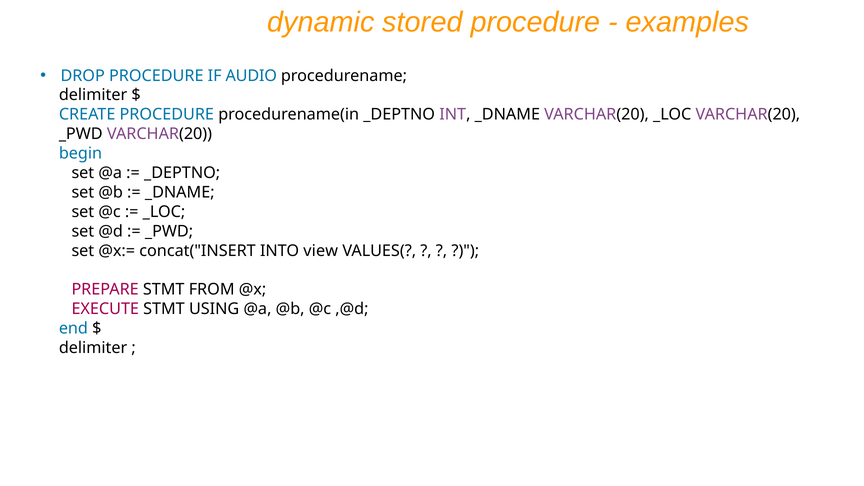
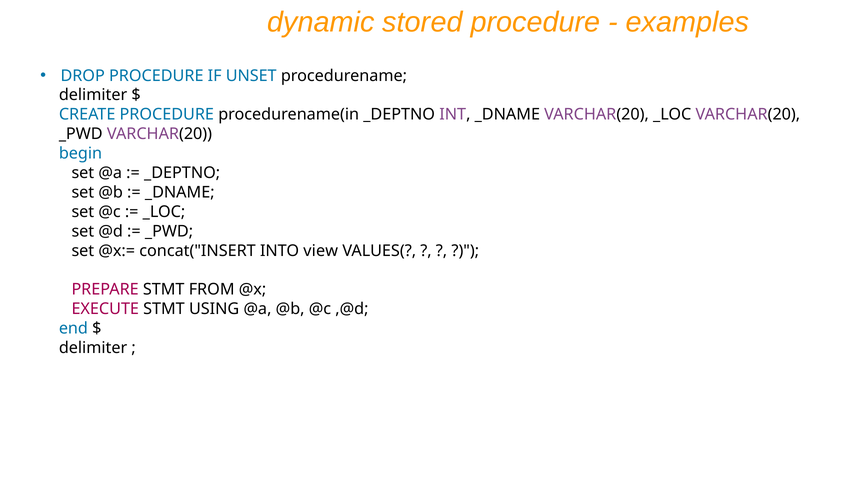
AUDIO: AUDIO -> UNSET
